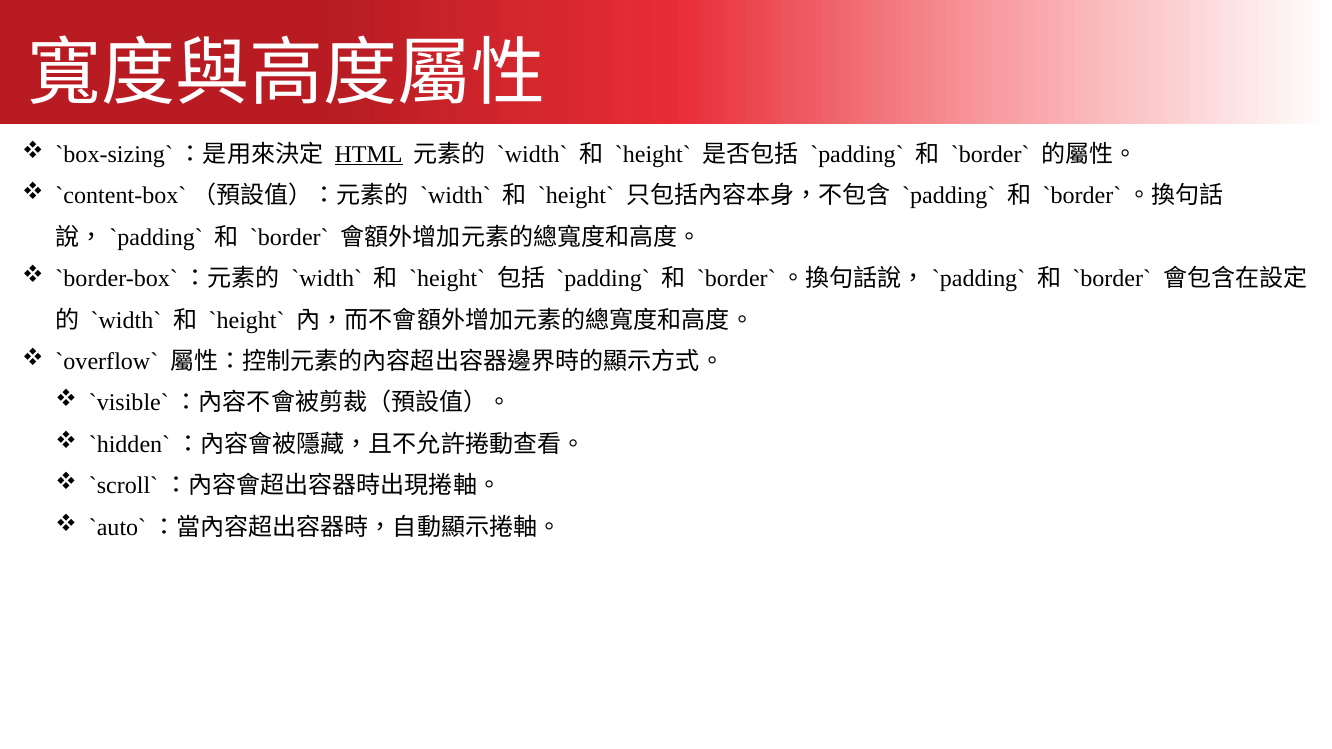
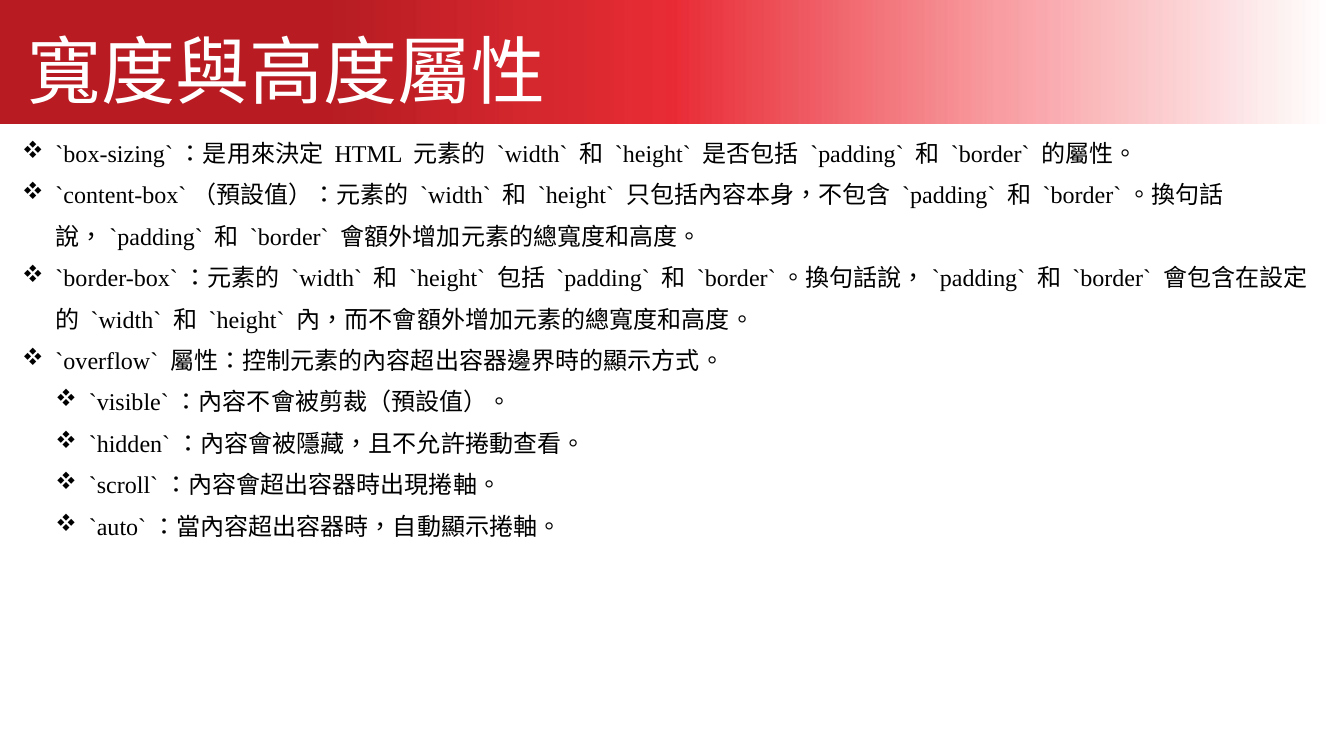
HTML underline: present -> none
